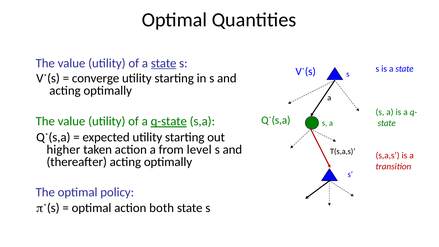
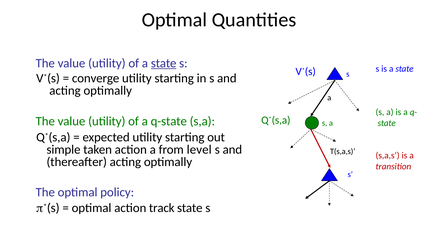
q-state underline: present -> none
higher: higher -> simple
both: both -> track
